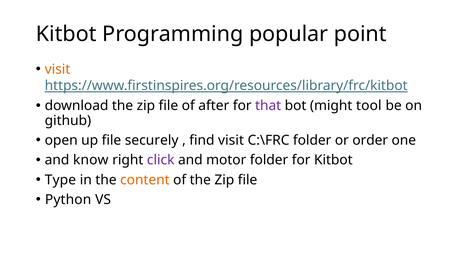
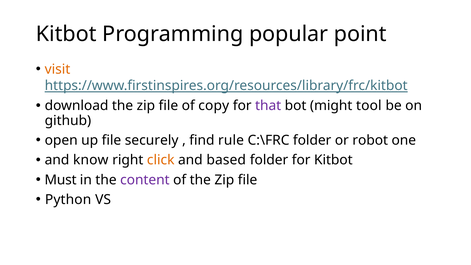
after: after -> copy
find visit: visit -> rule
order: order -> robot
click colour: purple -> orange
motor: motor -> based
Type: Type -> Must
content colour: orange -> purple
